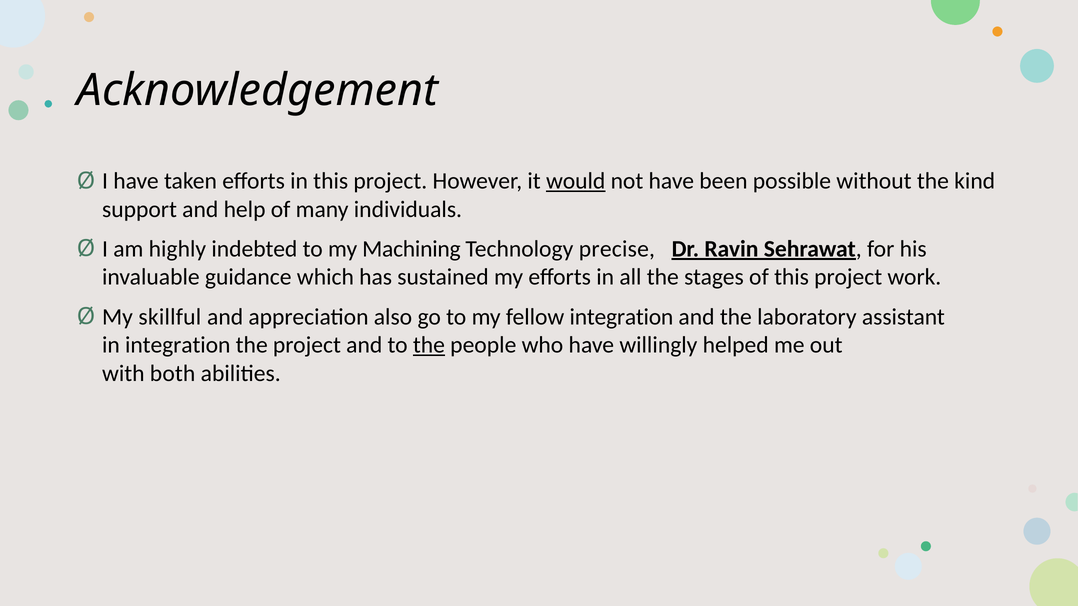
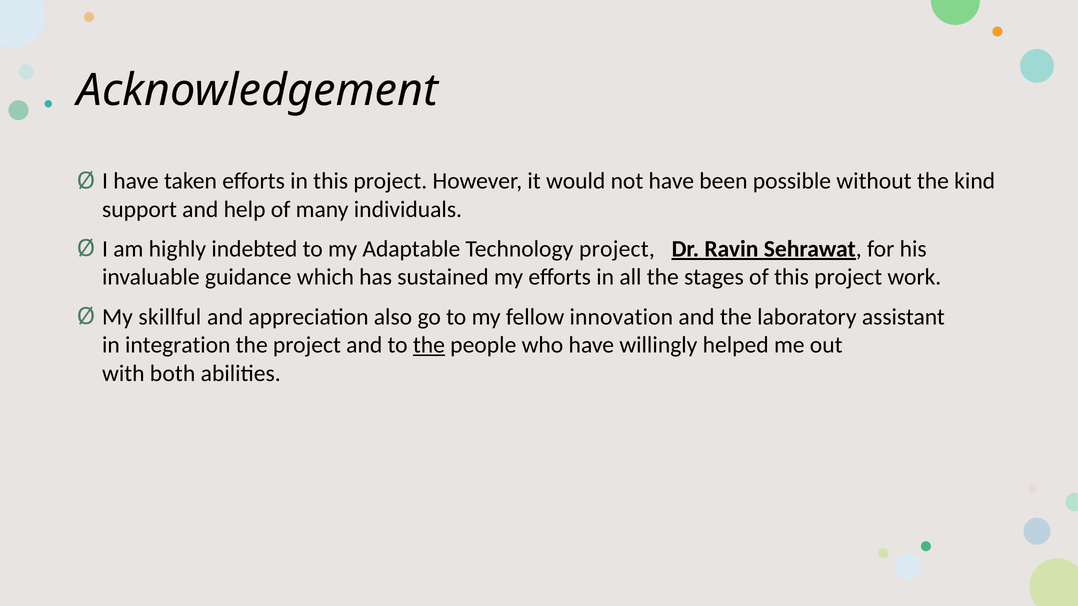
would underline: present -> none
Machining: Machining -> Adaptable
Technology precise: precise -> project
fellow integration: integration -> innovation
